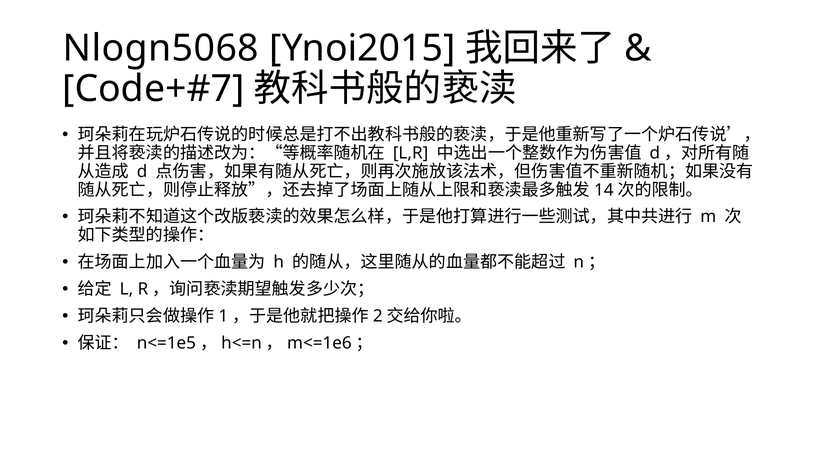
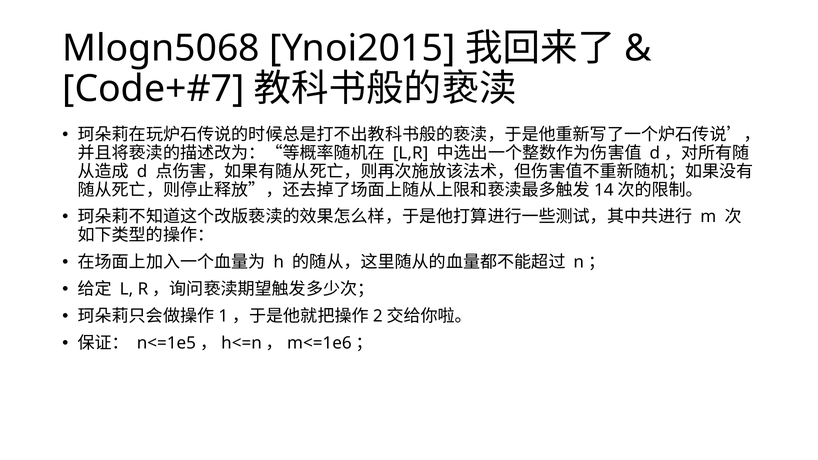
Nlogn5068: Nlogn5068 -> Mlogn5068
